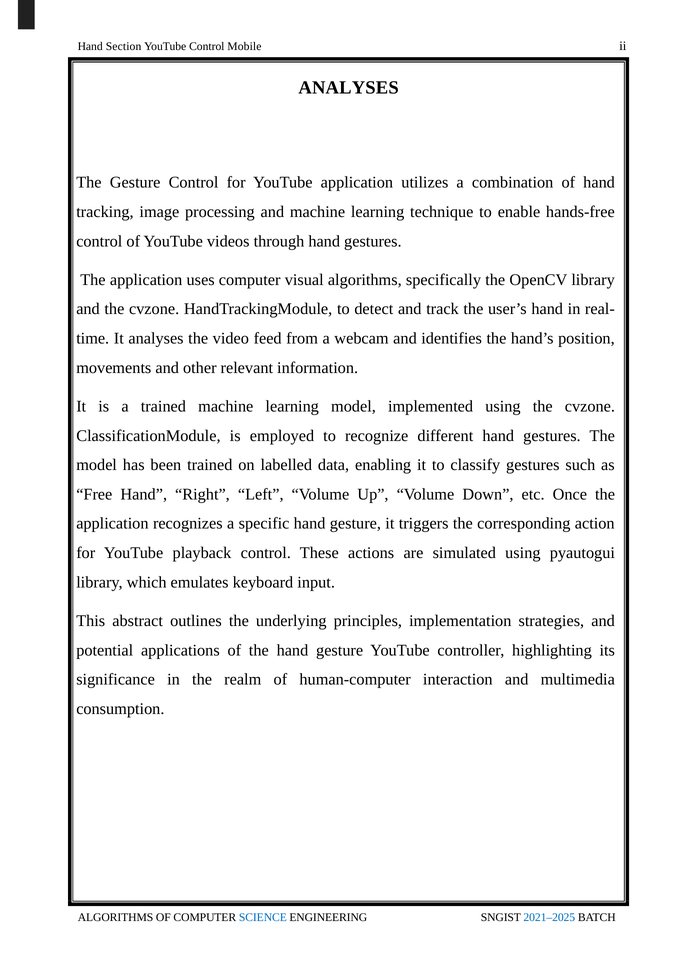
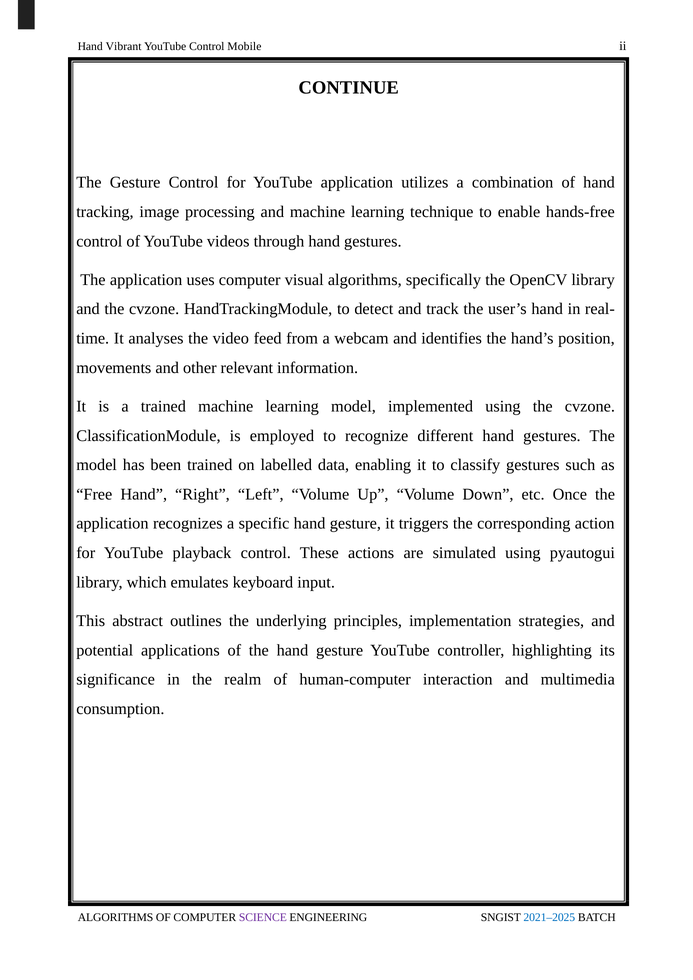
Section: Section -> Vibrant
ANALYSES at (349, 87): ANALYSES -> CONTINUE
SCIENCE colour: blue -> purple
